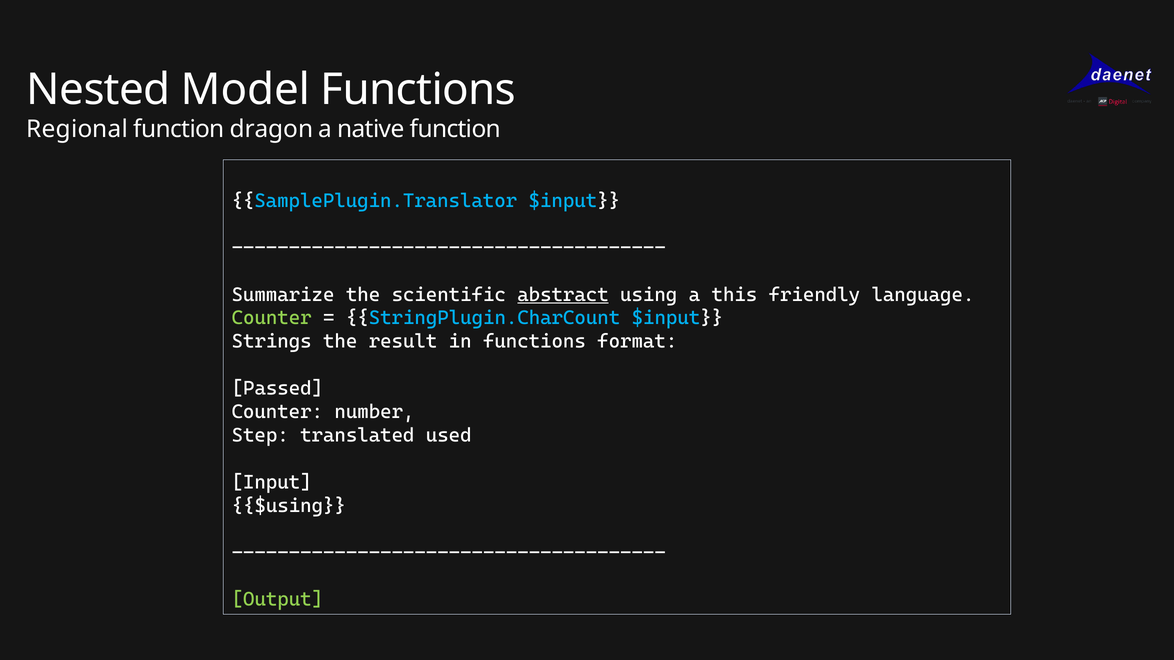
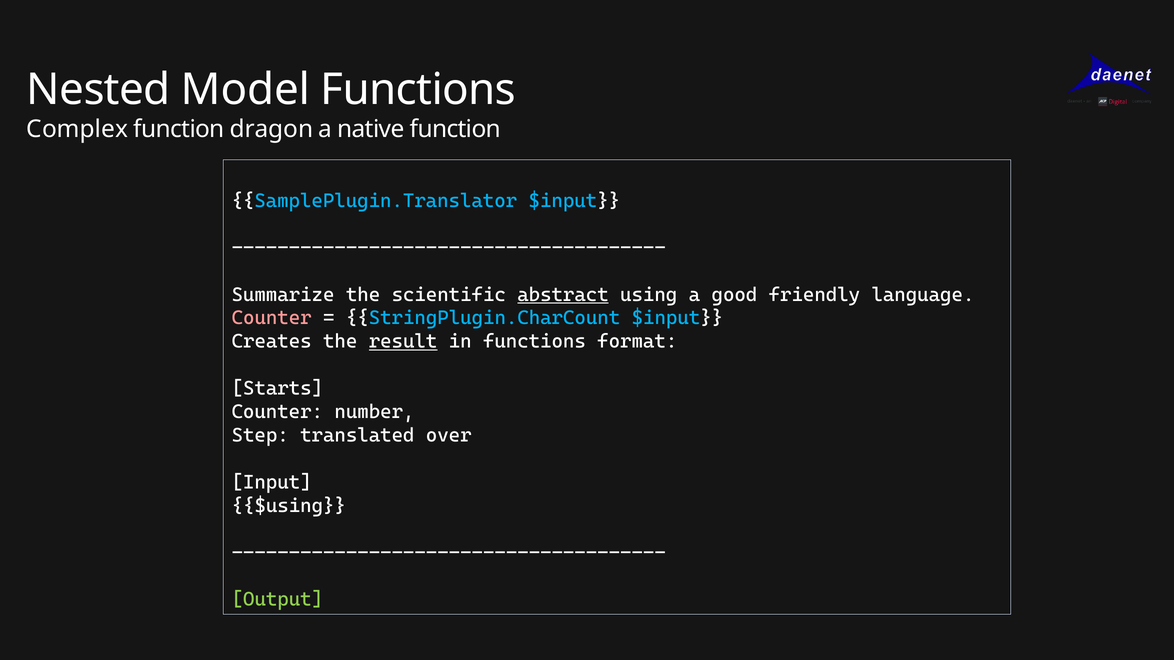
Regional: Regional -> Complex
this: this -> good
Counter at (272, 318) colour: light green -> pink
Strings: Strings -> Creates
result underline: none -> present
Passed: Passed -> Starts
used: used -> over
